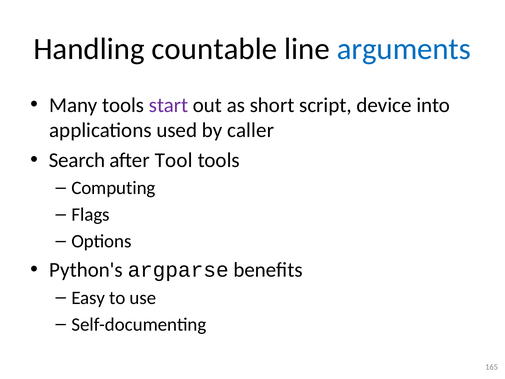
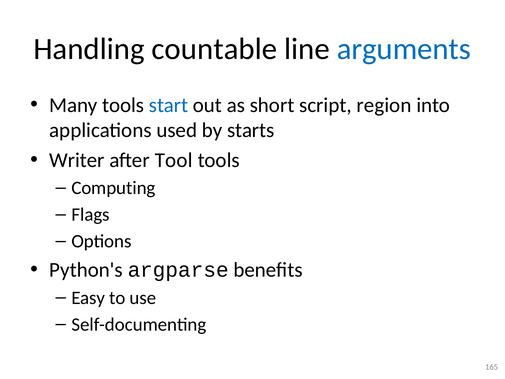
start colour: purple -> blue
device: device -> region
caller: caller -> starts
Search: Search -> Writer
